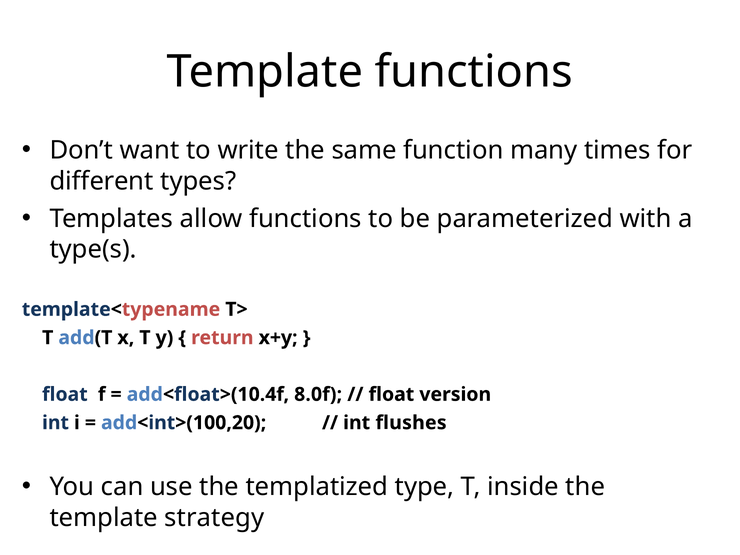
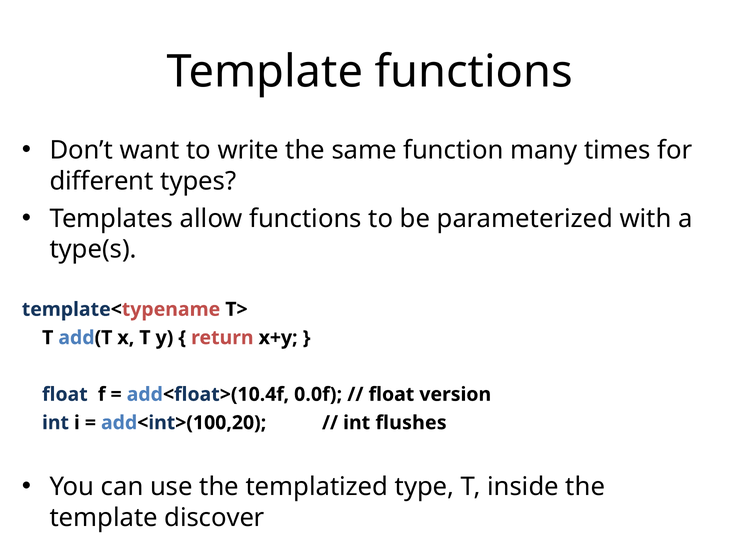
8.0f: 8.0f -> 0.0f
strategy: strategy -> discover
